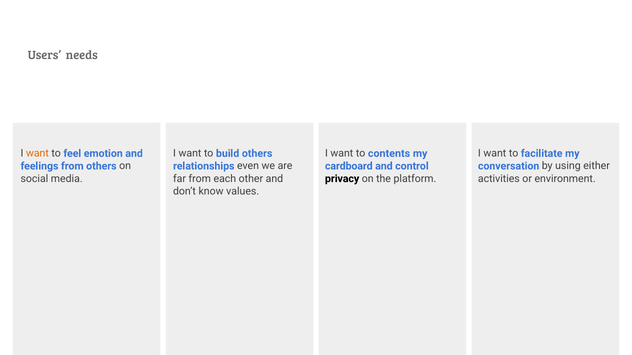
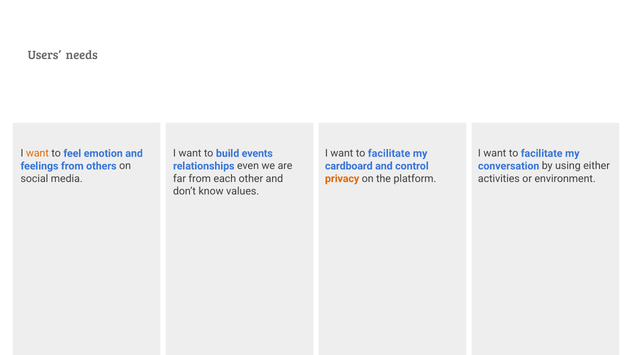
build others: others -> events
contents at (389, 154): contents -> facilitate
privacy colour: black -> orange
